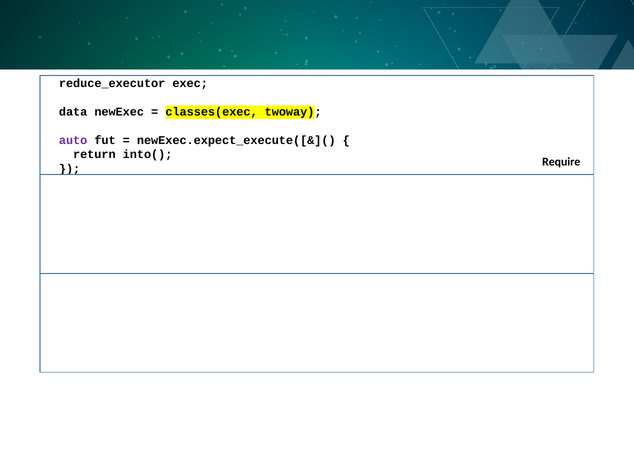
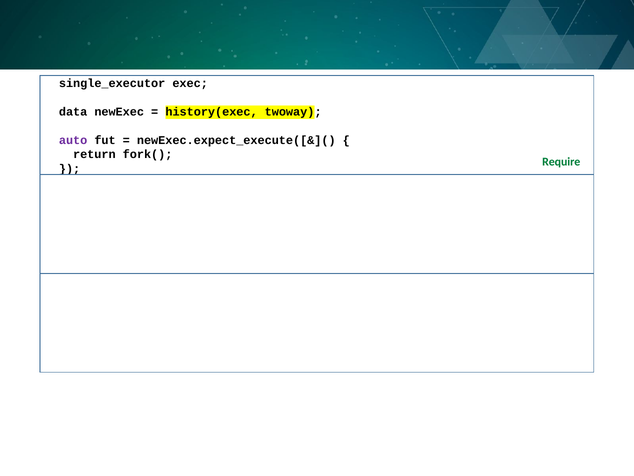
reduce_executor: reduce_executor -> single_executor
classes(exec: classes(exec -> history(exec
into(: into( -> fork(
Require colour: black -> green
